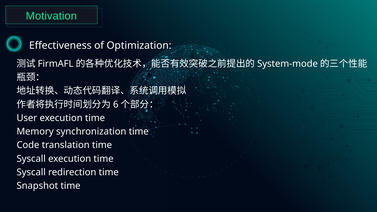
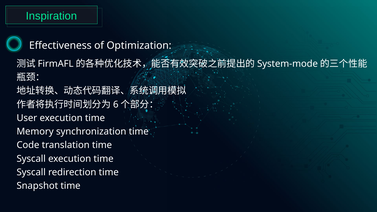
Motivation: Motivation -> Inspiration
